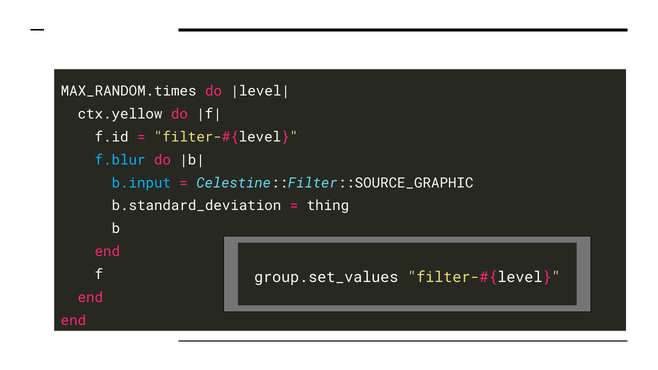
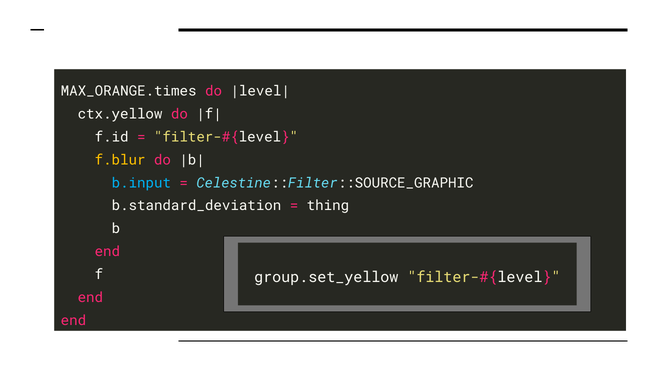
MAX_RANDOM.times: MAX_RANDOM.times -> MAX_ORANGE.times
f.blur colour: light blue -> yellow
group.set_values: group.set_values -> group.set_yellow
